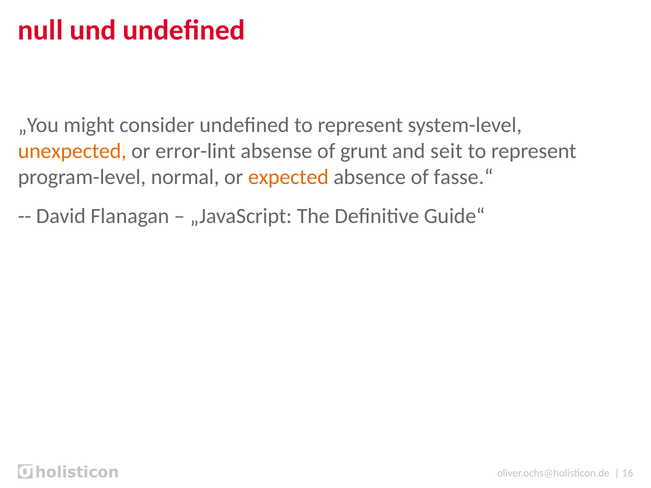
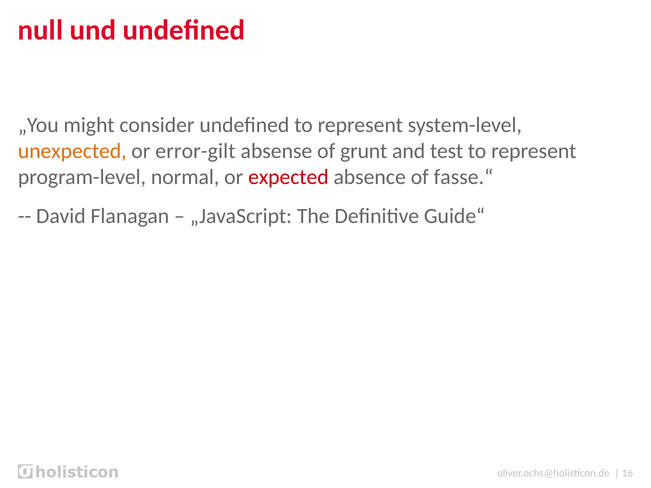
error-lint: error-lint -> error-gilt
seit: seit -> test
expected colour: orange -> red
